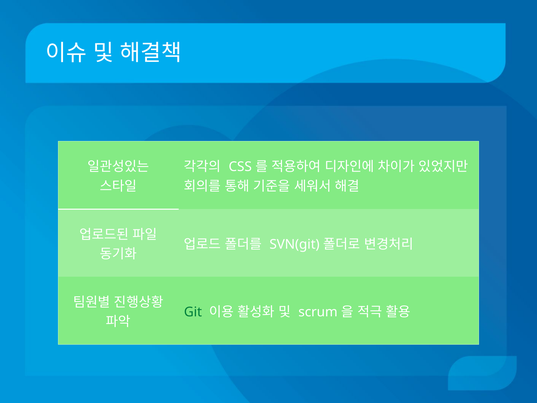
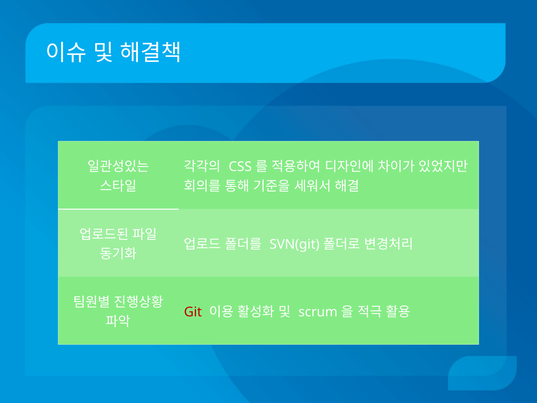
Git colour: green -> red
